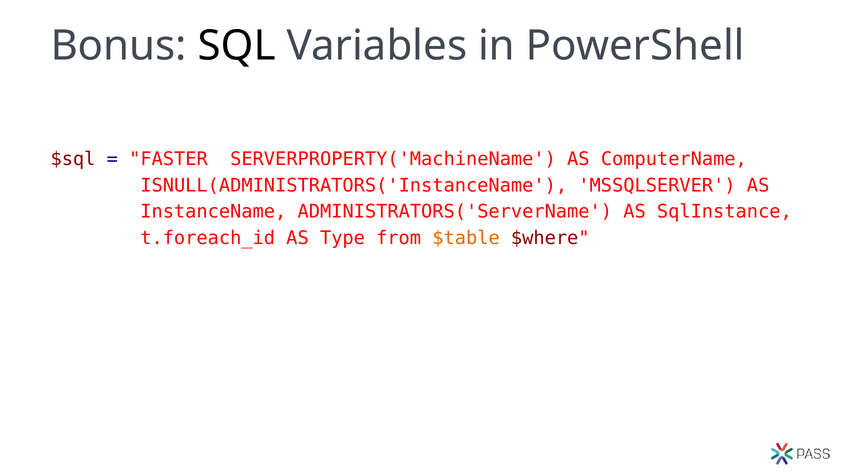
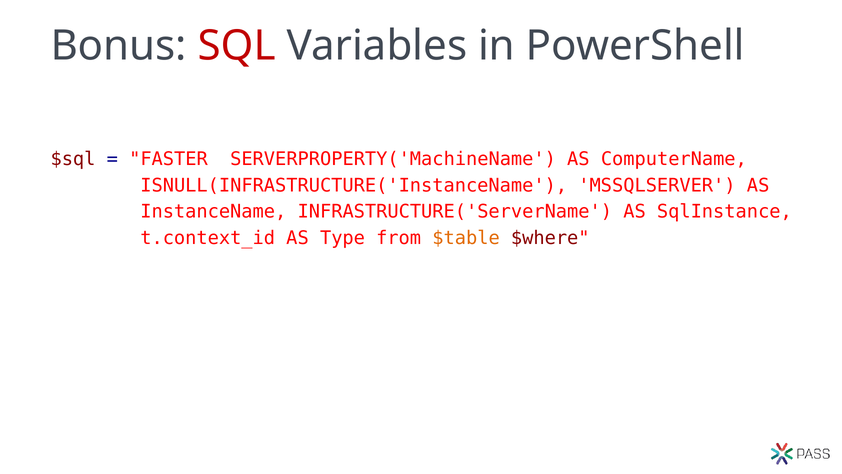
SQL colour: black -> red
ISNULL(ADMINISTRATORS('InstanceName: ISNULL(ADMINISTRATORS('InstanceName -> ISNULL(INFRASTRUCTURE('InstanceName
ADMINISTRATORS('ServerName: ADMINISTRATORS('ServerName -> INFRASTRUCTURE('ServerName
t.foreach_id: t.foreach_id -> t.context_id
